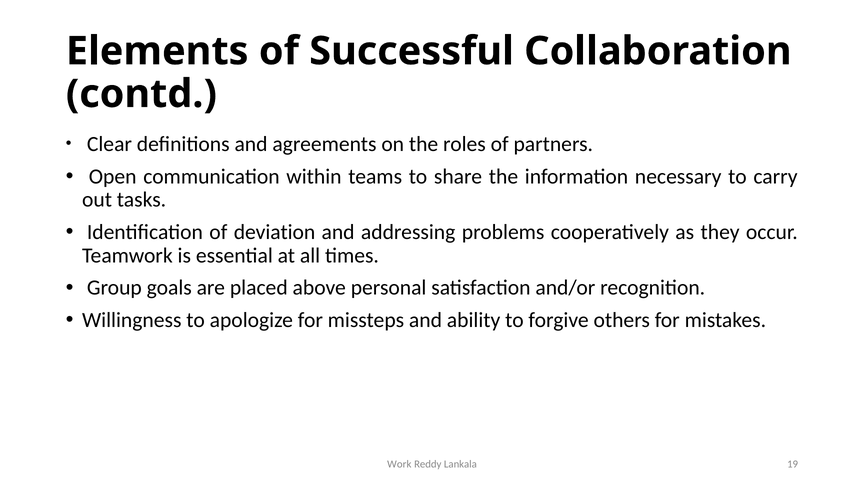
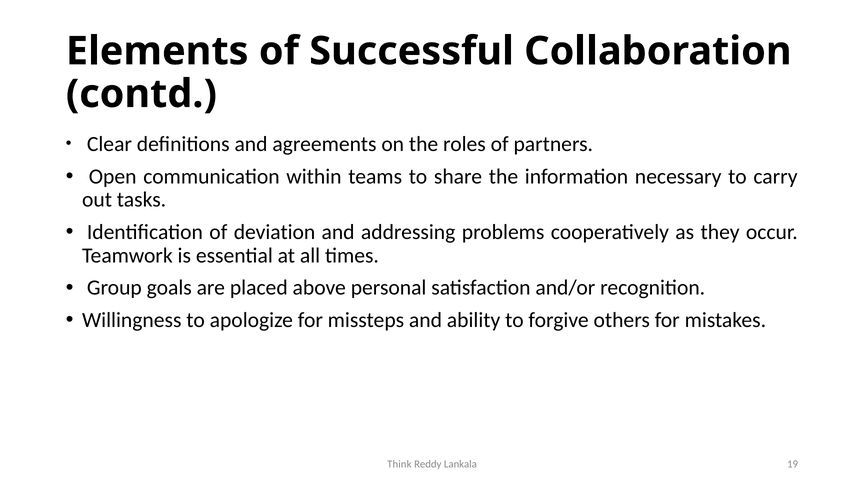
Work: Work -> Think
